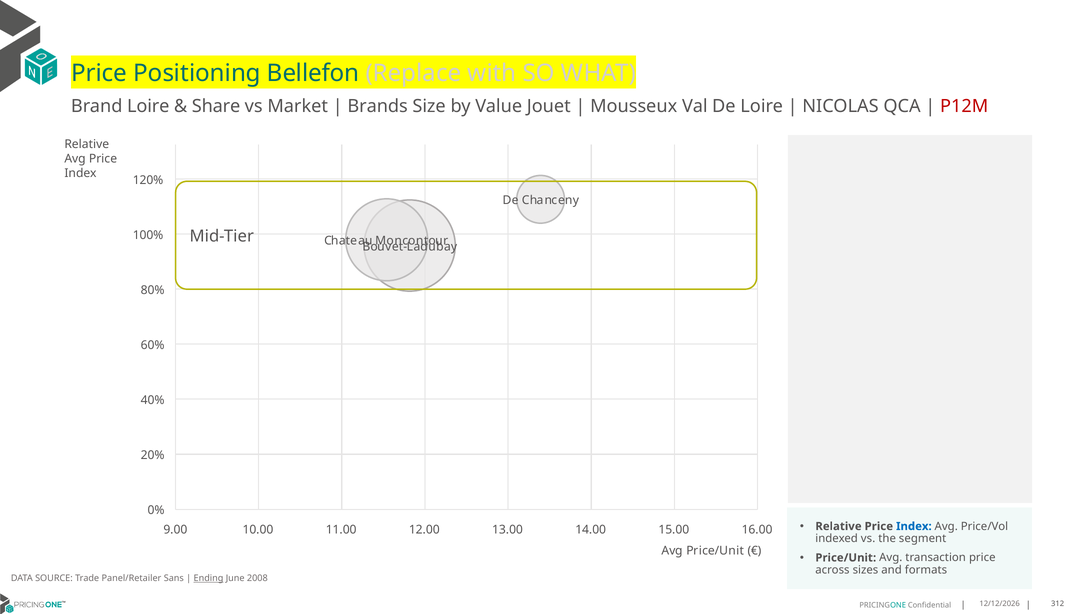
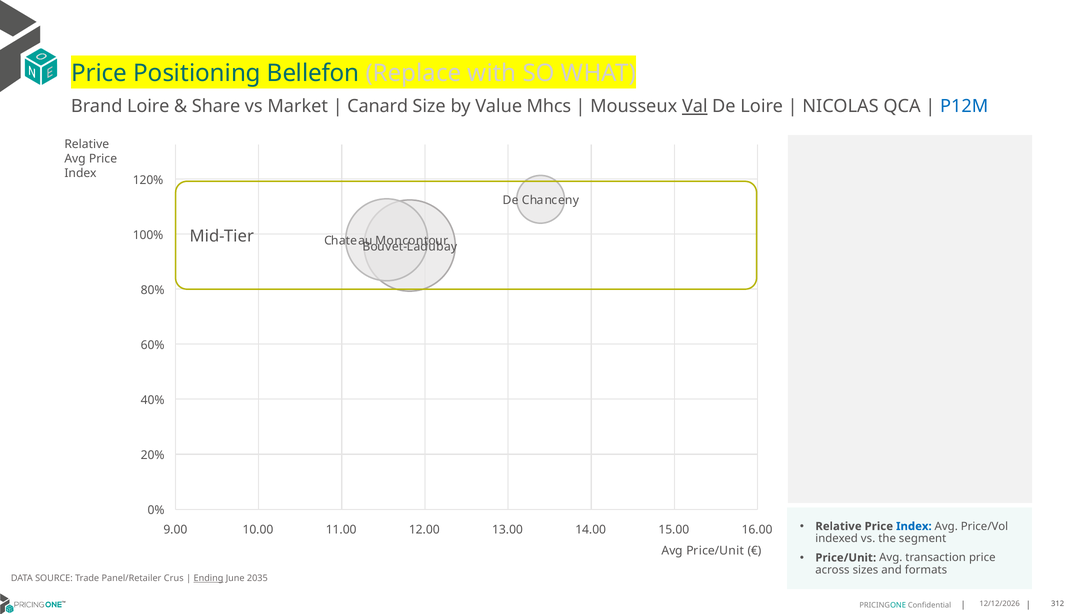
Brands: Brands -> Canard
Jouet: Jouet -> Mhcs
Val underline: none -> present
P12M colour: red -> blue
Sans: Sans -> Crus
2008: 2008 -> 2035
